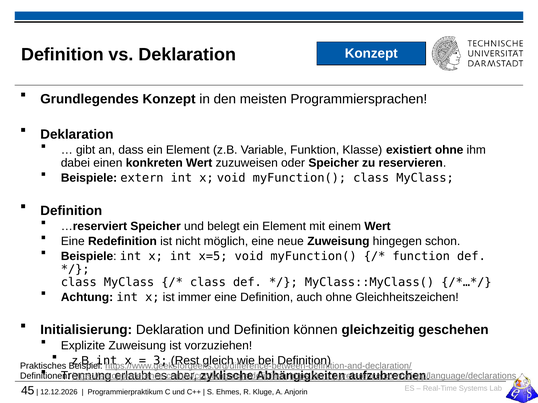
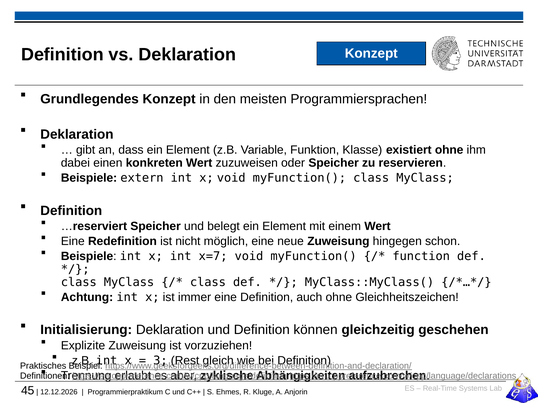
x=5: x=5 -> x=7
